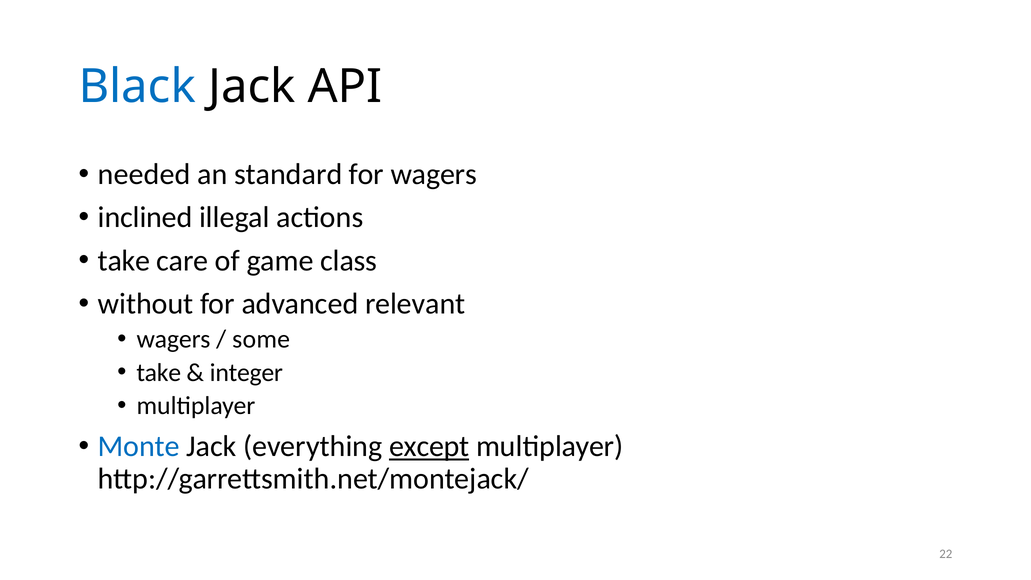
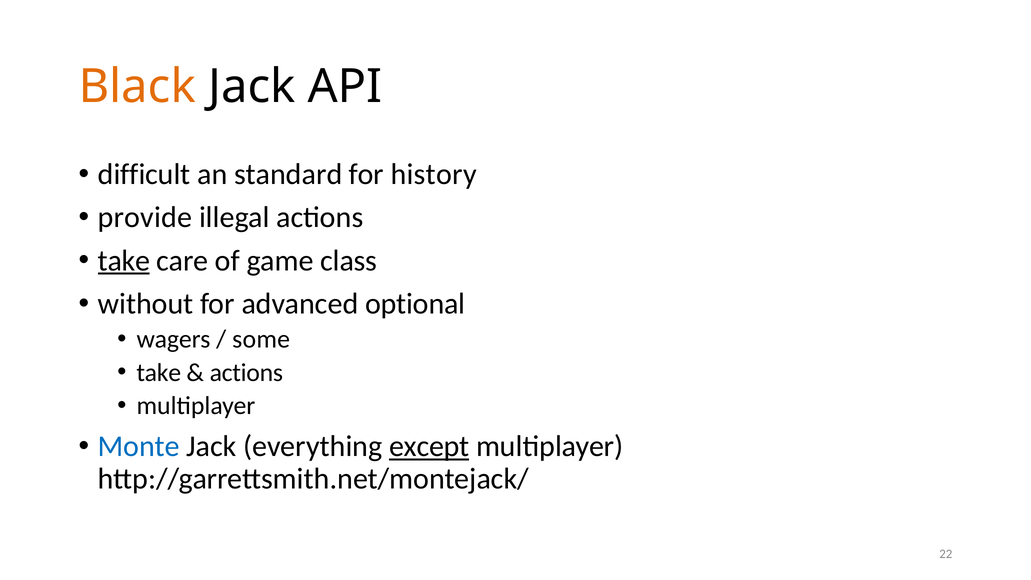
Black colour: blue -> orange
needed: needed -> difficult
for wagers: wagers -> history
inclined: inclined -> provide
take at (124, 261) underline: none -> present
relevant: relevant -> optional
integer at (246, 372): integer -> actions
